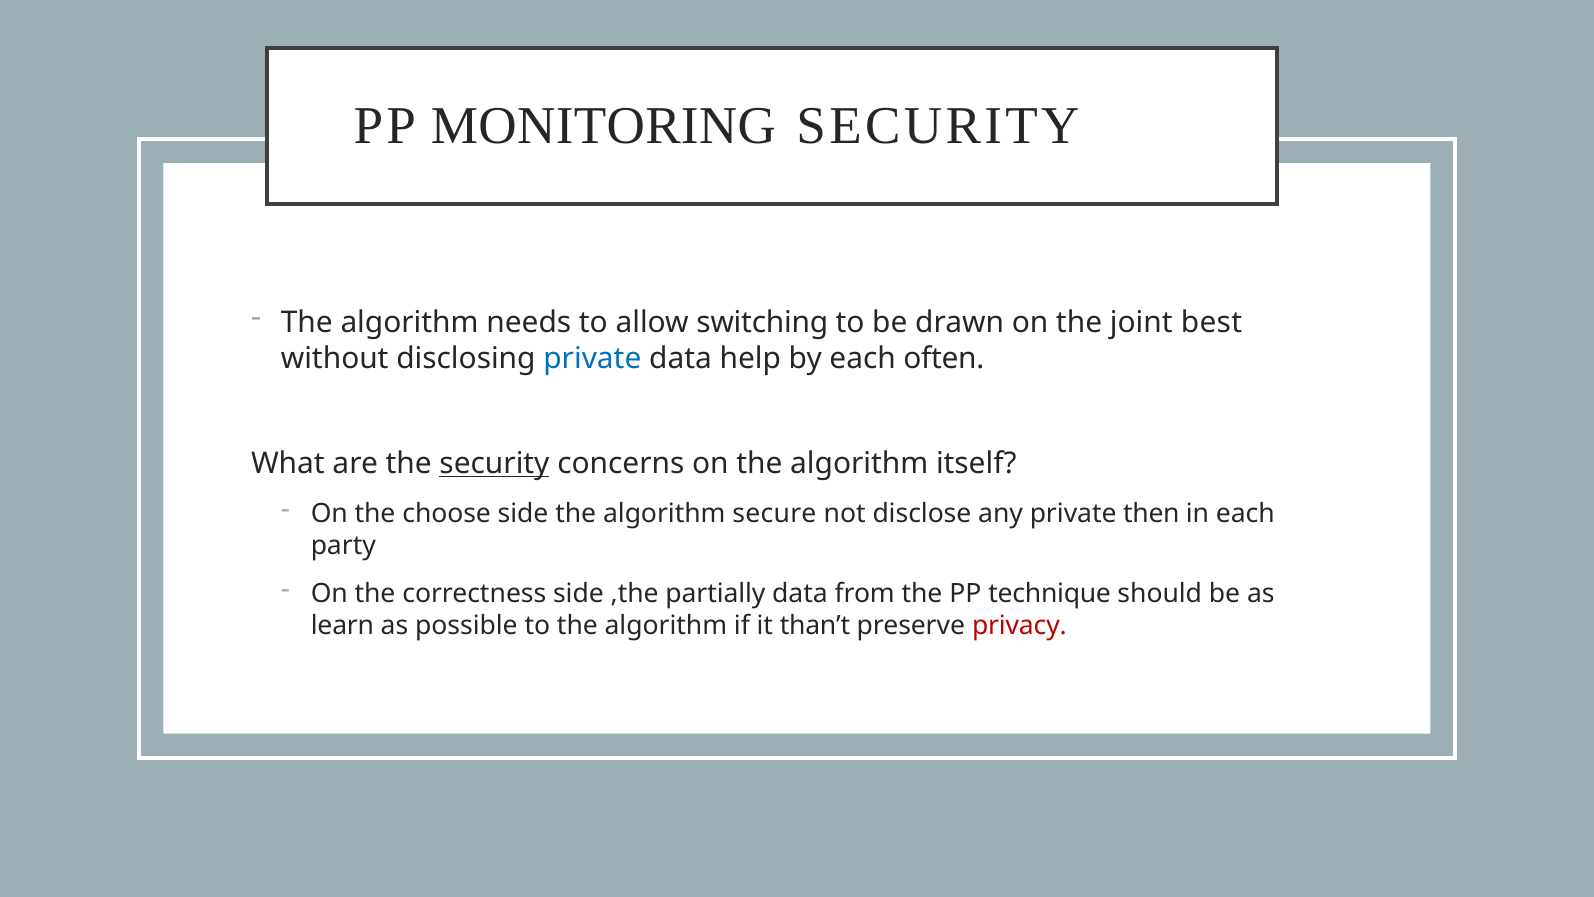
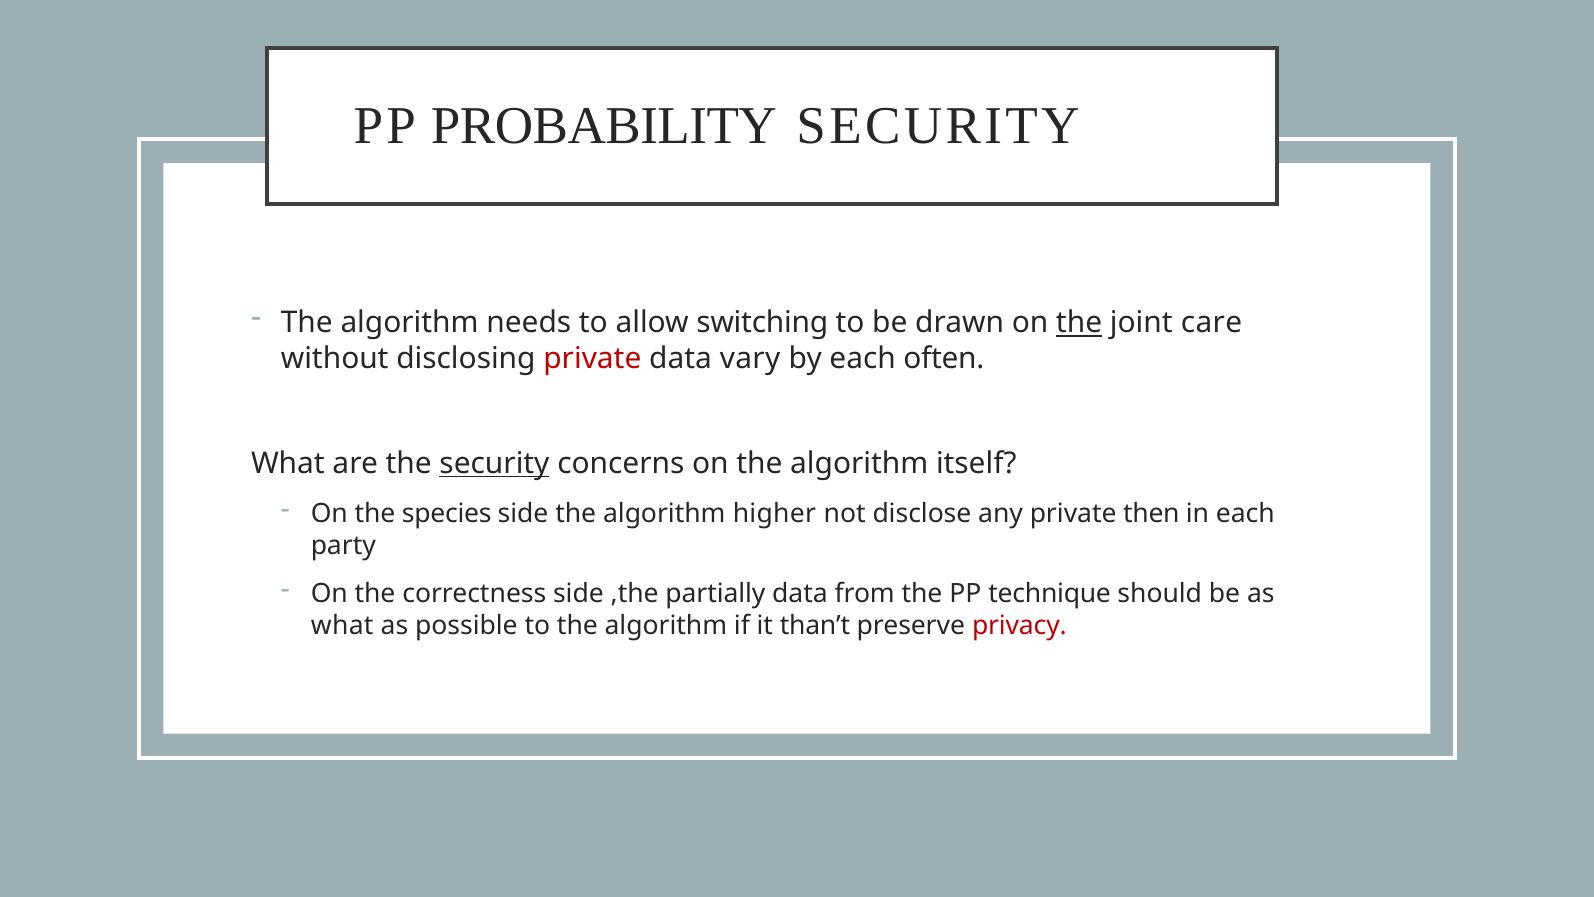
MONITORING: MONITORING -> PROBABILITY
the at (1079, 323) underline: none -> present
best: best -> care
private at (592, 358) colour: blue -> red
help: help -> vary
choose: choose -> species
secure: secure -> higher
learn at (342, 626): learn -> what
